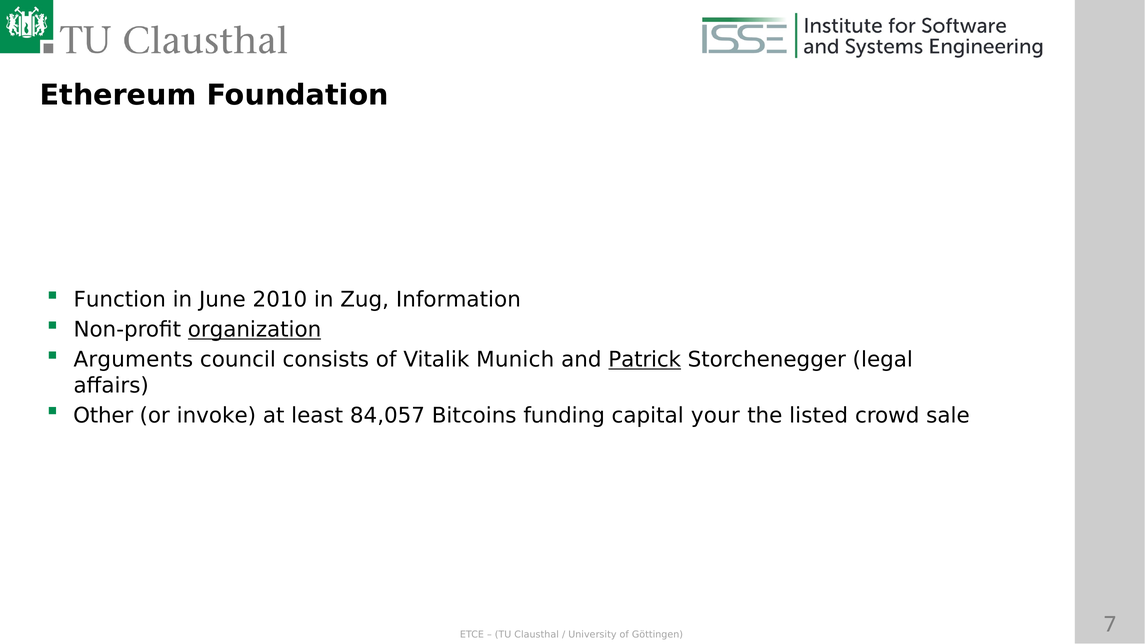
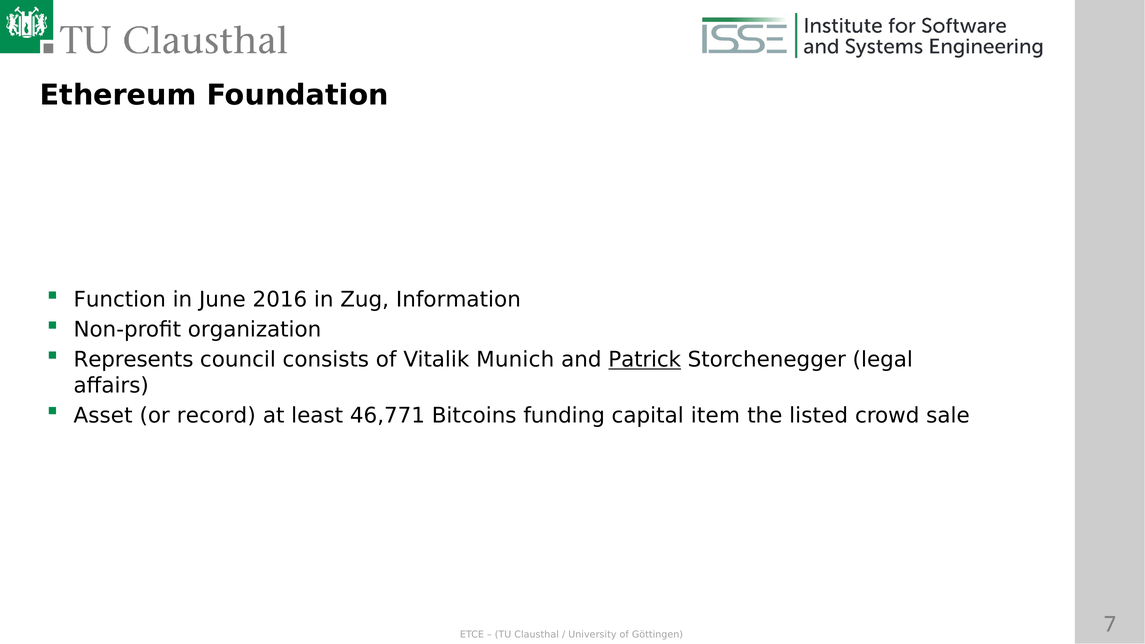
2010: 2010 -> 2016
organization underline: present -> none
Arguments: Arguments -> Represents
Other: Other -> Asset
invoke: invoke -> record
84,057: 84,057 -> 46,771
your: your -> item
